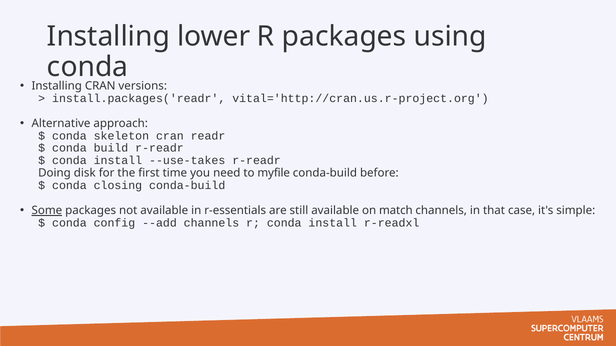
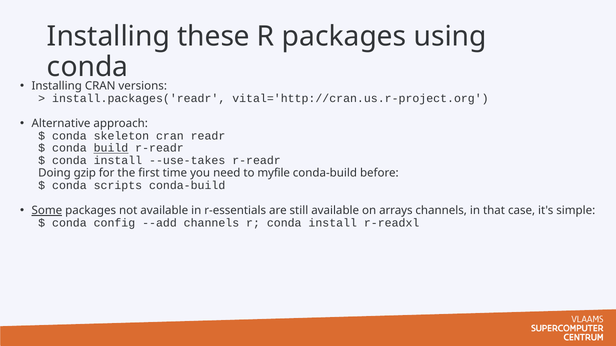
lower: lower -> these
build underline: none -> present
disk: disk -> gzip
closing: closing -> scripts
match: match -> arrays
